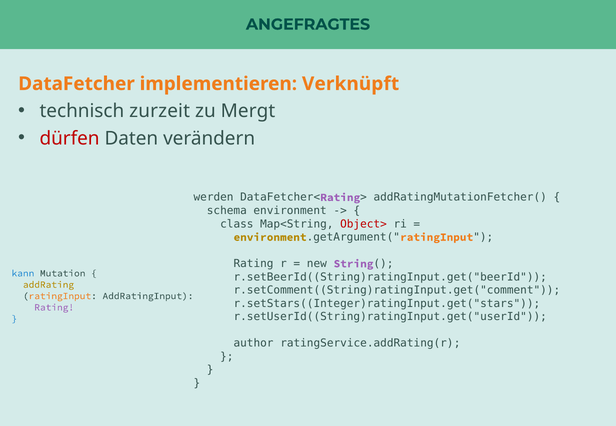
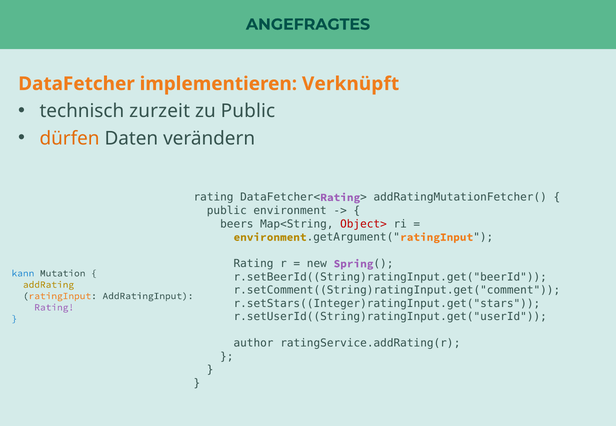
zu Mergt: Mergt -> Public
dürfen colour: red -> orange
werden at (214, 198): werden -> rating
schema at (227, 211): schema -> public
class: class -> beers
String: String -> Spring
